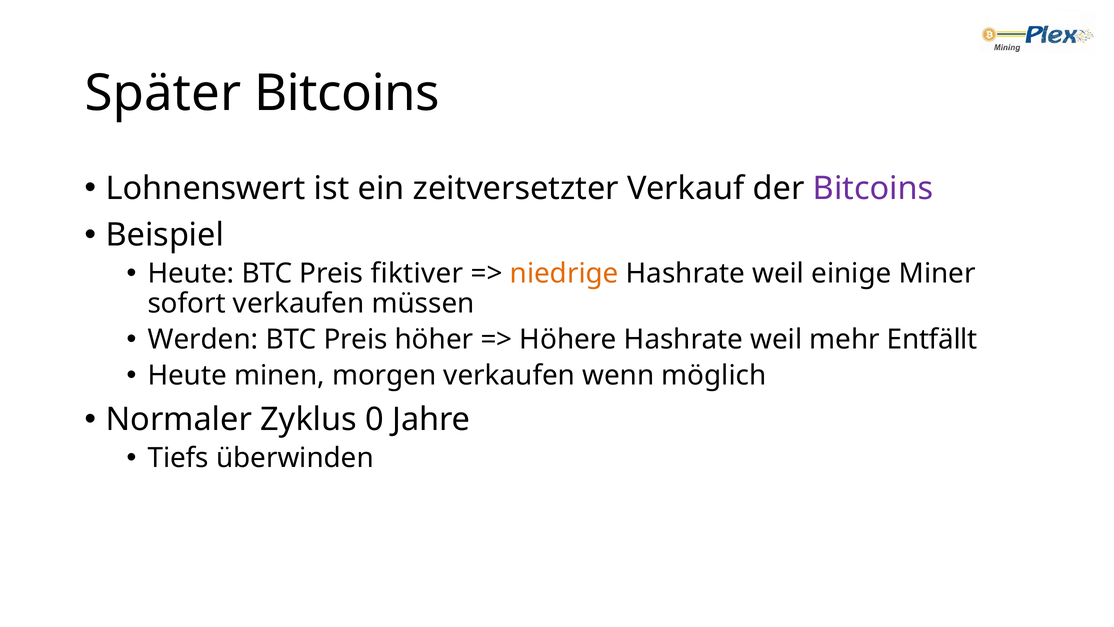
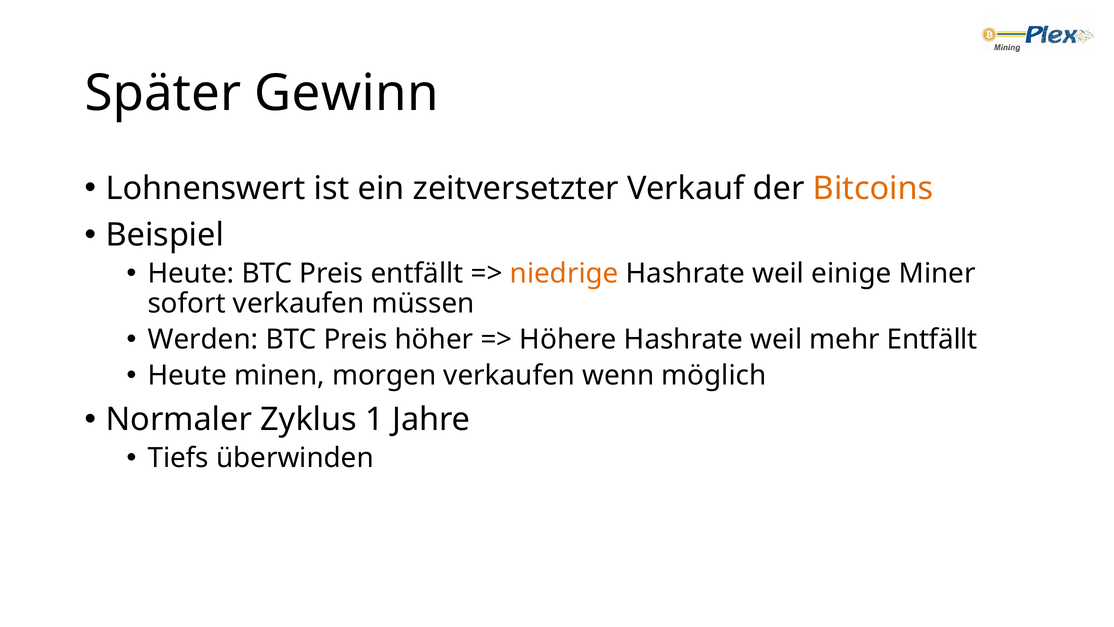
Später Bitcoins: Bitcoins -> Gewinn
Bitcoins at (873, 188) colour: purple -> orange
Preis fiktiver: fiktiver -> entfällt
0: 0 -> 1
